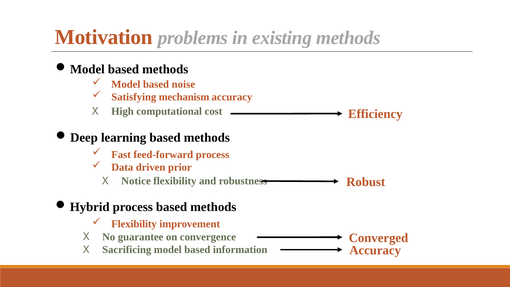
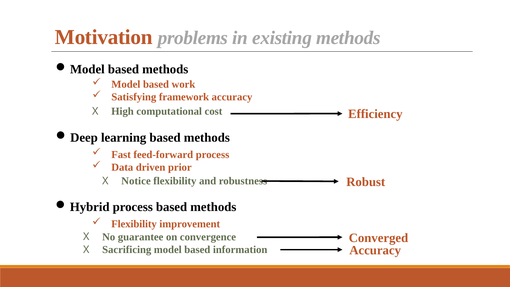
noise: noise -> work
mechanism: mechanism -> framework
